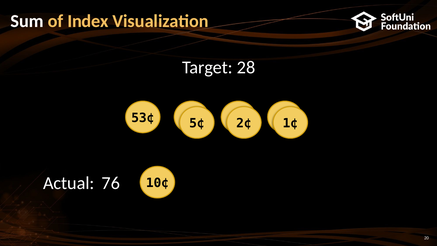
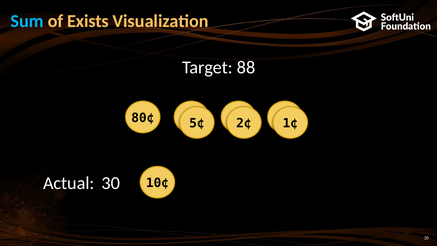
Sum colour: white -> light blue
Index: Index -> Exists
28: 28 -> 88
53¢: 53¢ -> 80¢
76: 76 -> 30
